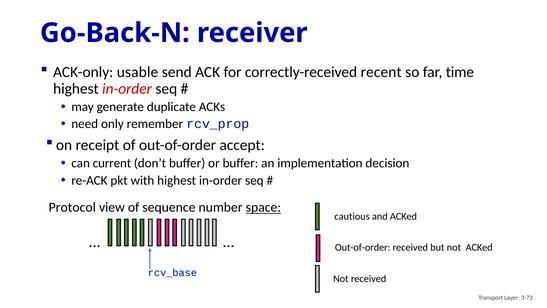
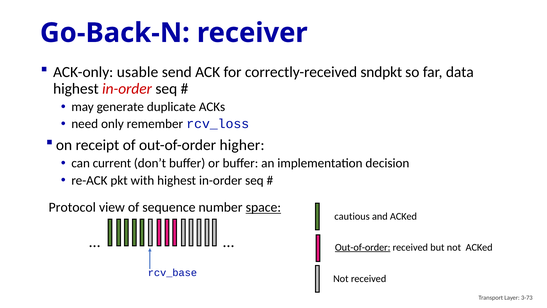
recent: recent -> sndpkt
time: time -> data
rcv_prop: rcv_prop -> rcv_loss
accept: accept -> higher
Out-of-order at (363, 247) underline: none -> present
